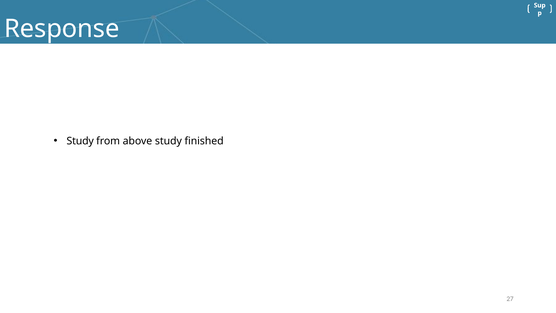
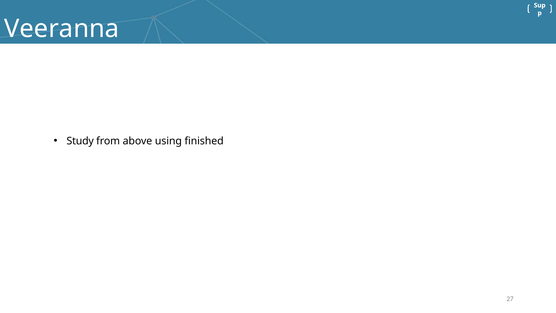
Response: Response -> Veeranna
above study: study -> using
